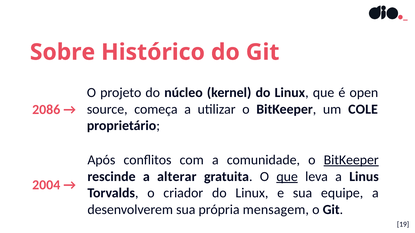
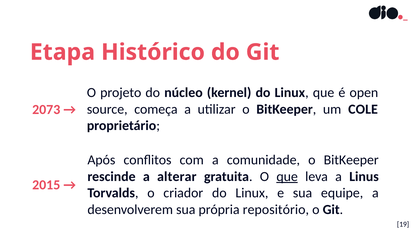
Sobre: Sobre -> Etapa
2086: 2086 -> 2073
BitKeeper at (351, 160) underline: present -> none
2004: 2004 -> 2015
mensagem: mensagem -> repositório
